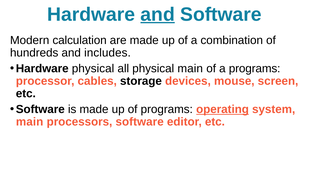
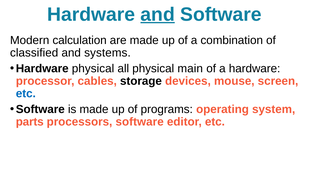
hundreds: hundreds -> classified
includes: includes -> systems
a programs: programs -> hardware
etc at (26, 93) colour: black -> blue
operating underline: present -> none
main at (30, 122): main -> parts
